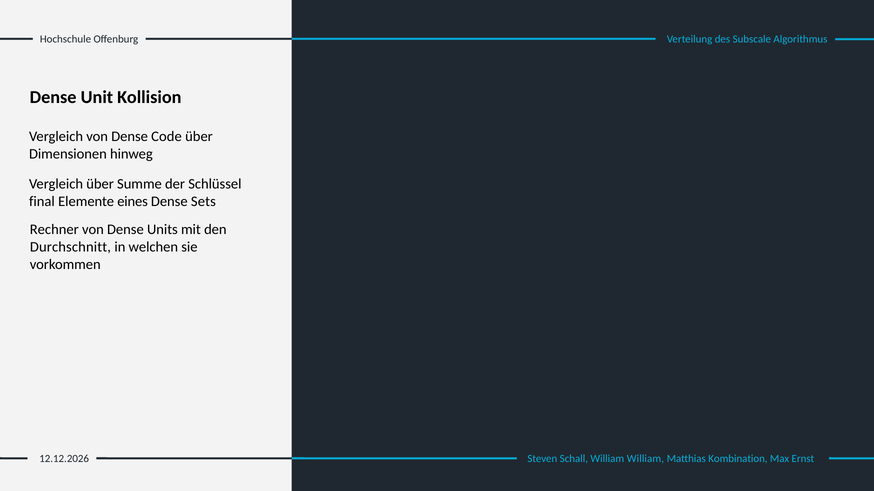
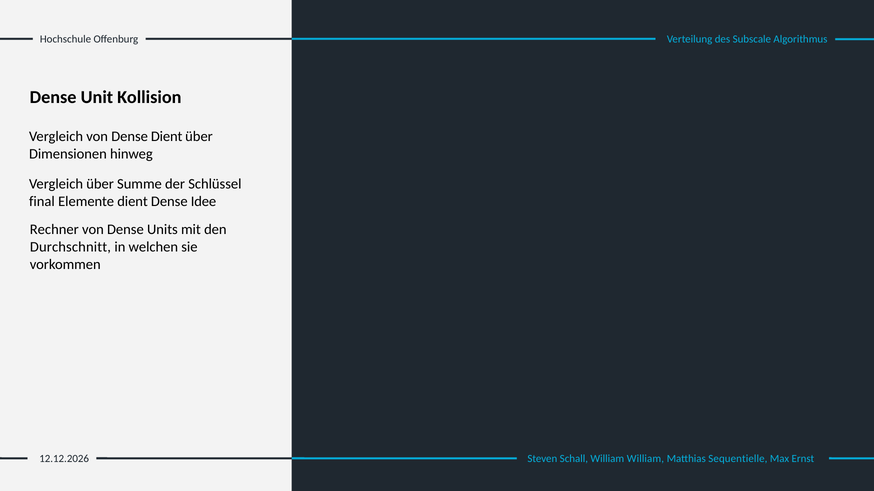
Dense Code: Code -> Dient
Elemente eines: eines -> dient
Sets: Sets -> Idee
Kombination: Kombination -> Sequentielle
